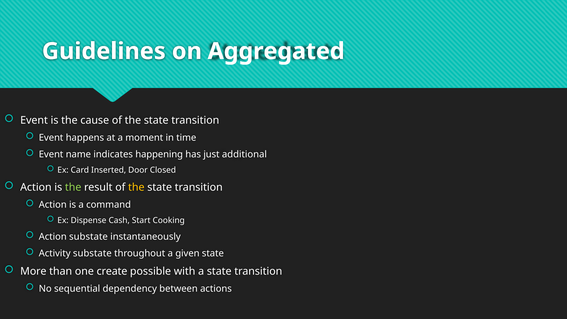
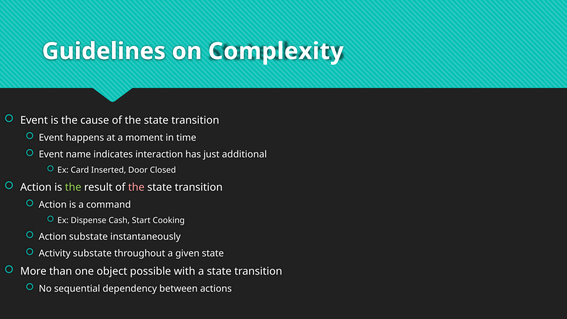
Aggregated: Aggregated -> Complexity
happening: happening -> interaction
the at (136, 187) colour: yellow -> pink
create: create -> object
